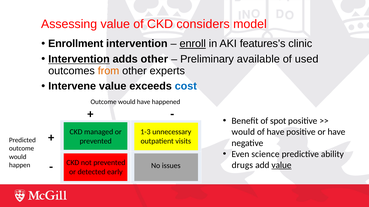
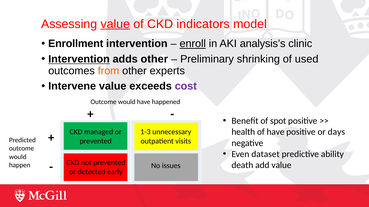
value at (115, 24) underline: none -> present
considers: considers -> indicators
features’s: features’s -> analysis’s
available: available -> shrinking
cost colour: blue -> purple
would at (243, 132): would -> health
or have: have -> days
science: science -> dataset
drugs: drugs -> death
value at (281, 166) underline: present -> none
